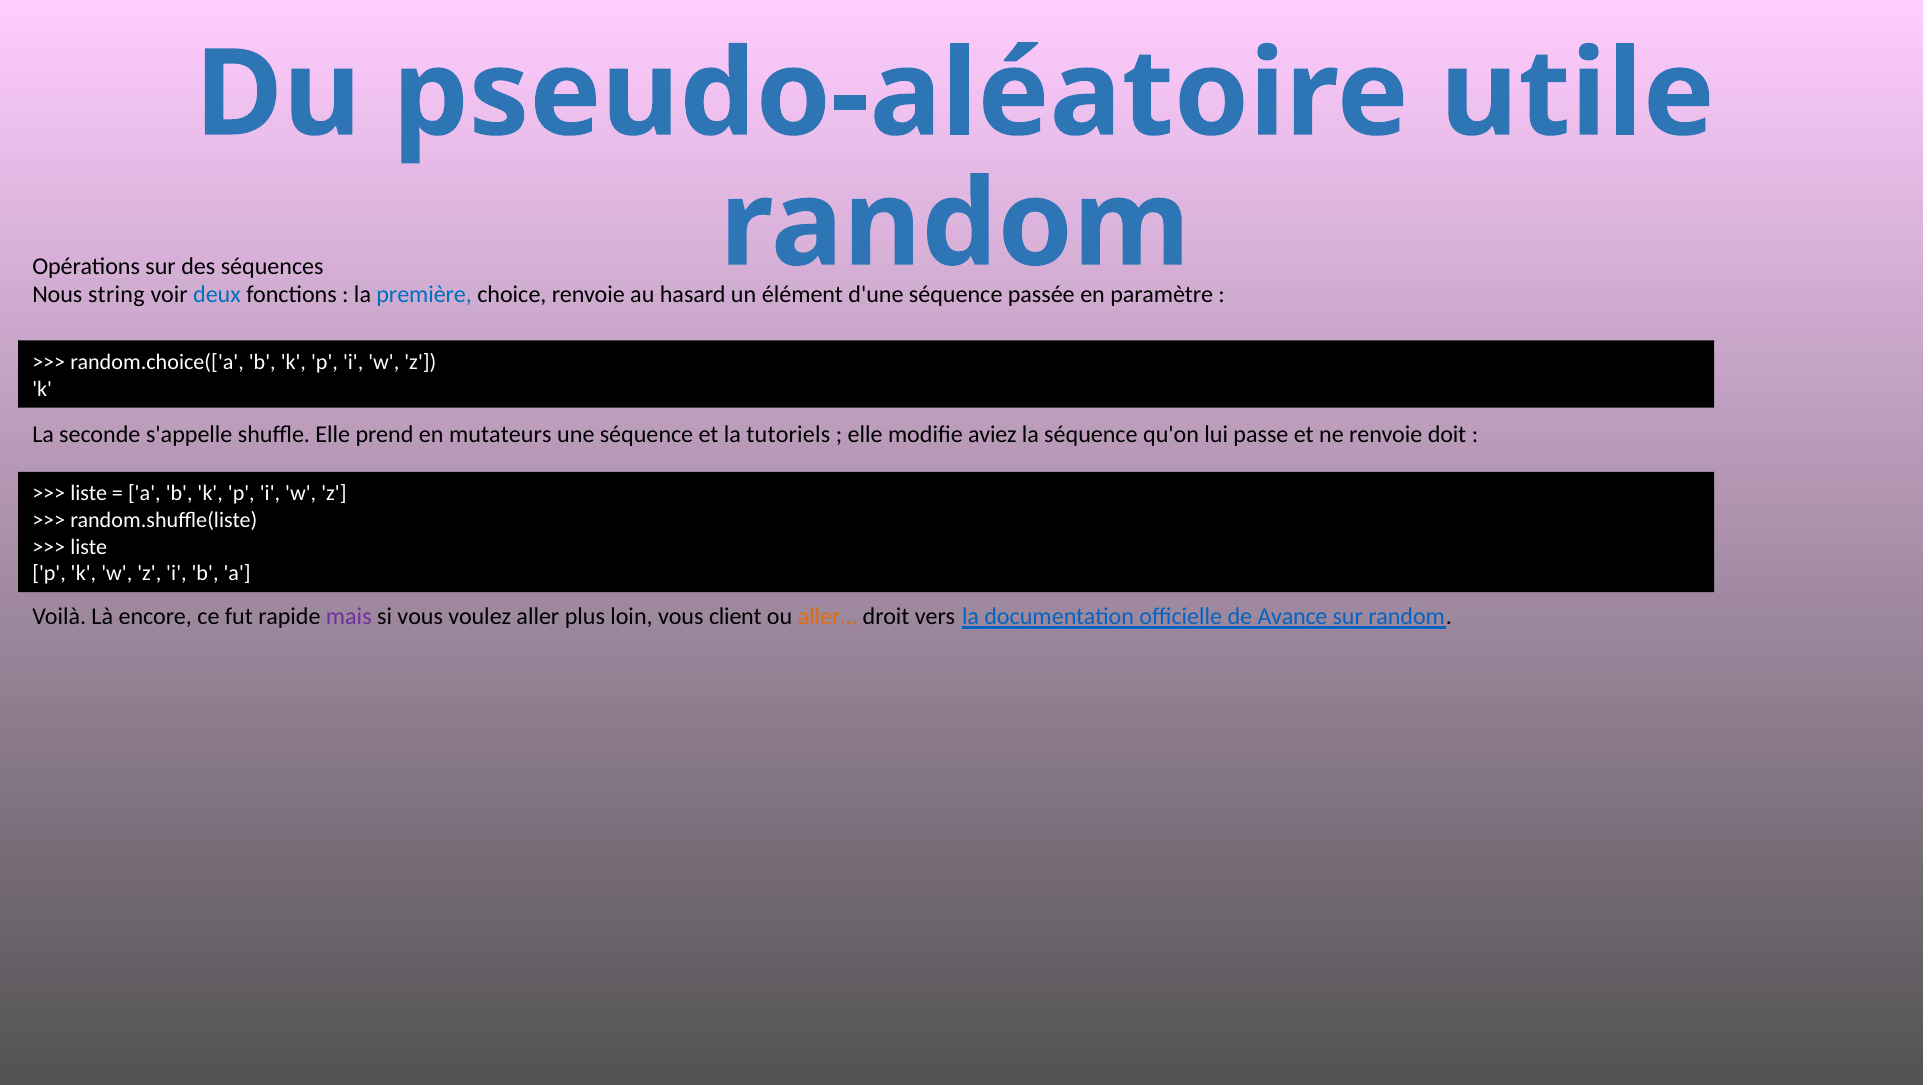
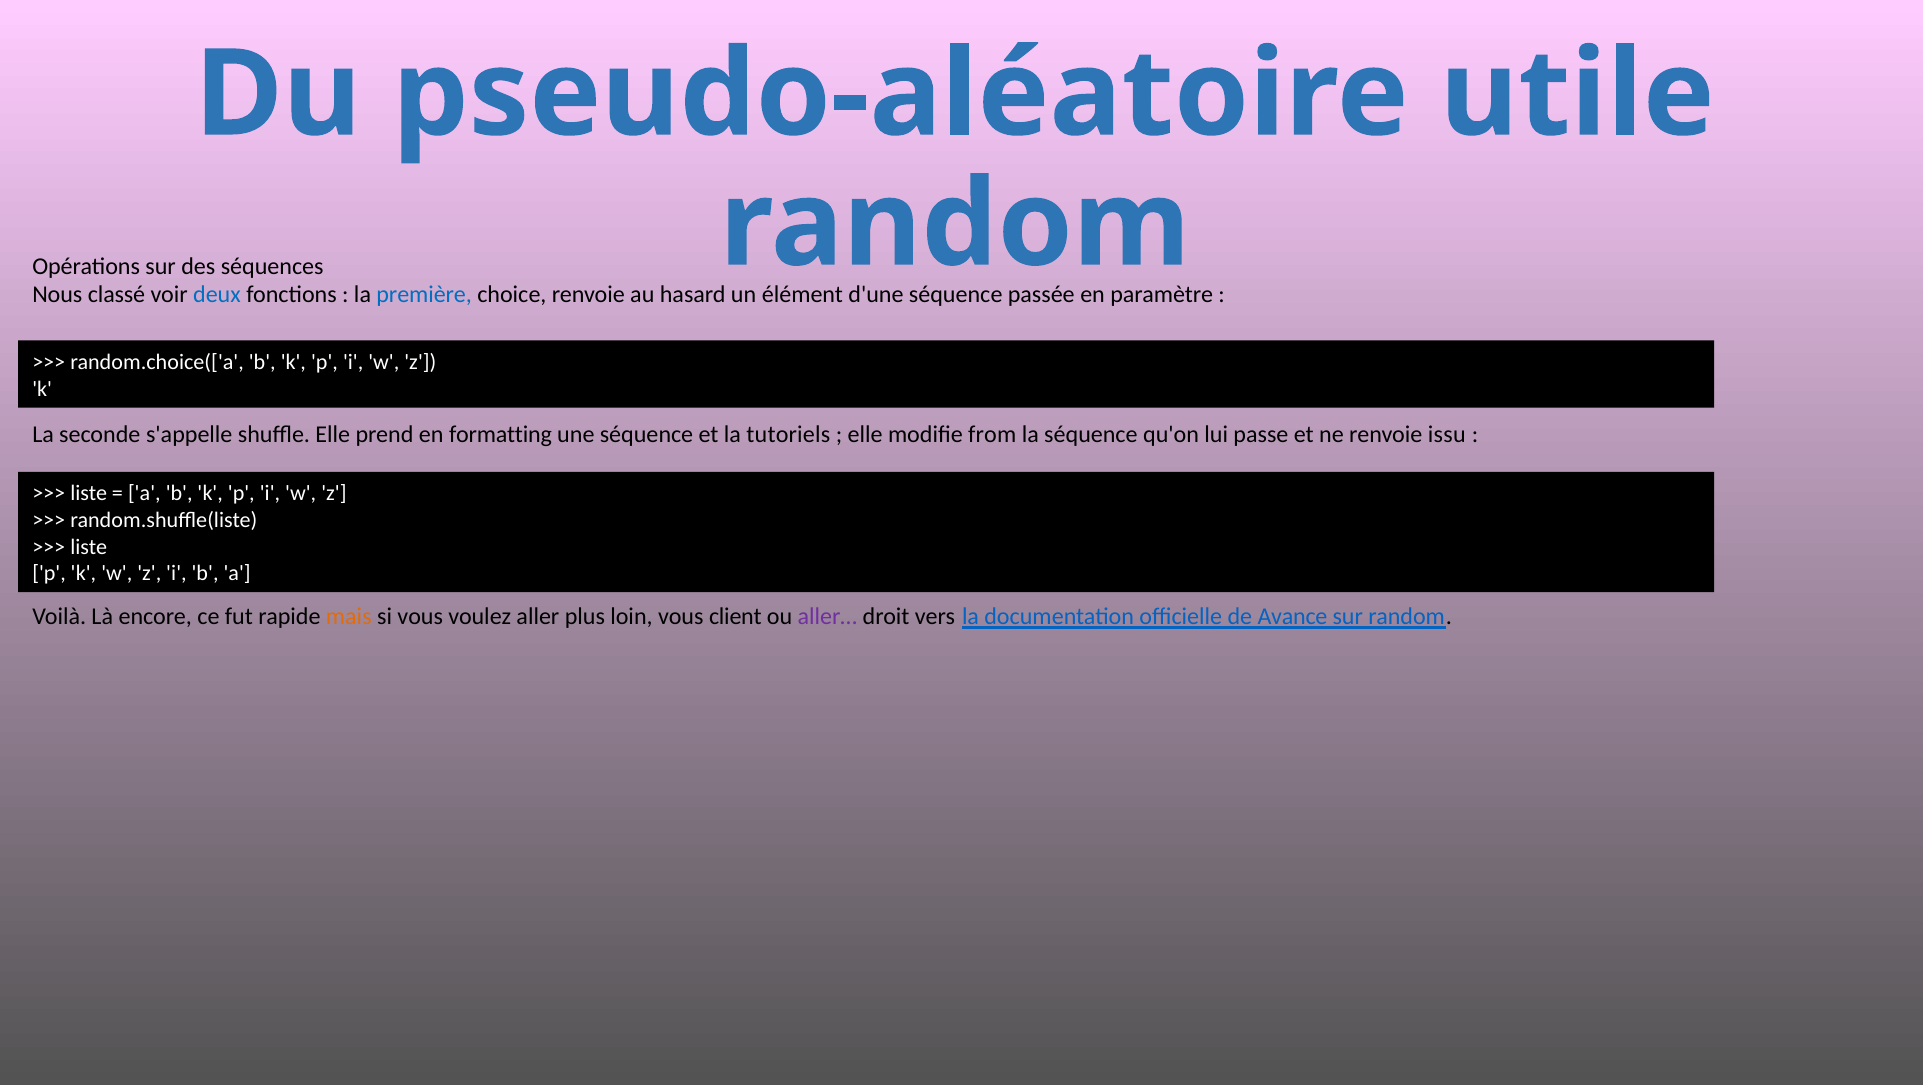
string: string -> classé
mutateurs: mutateurs -> formatting
aviez: aviez -> from
doit: doit -> issu
mais colour: purple -> orange
aller… colour: orange -> purple
